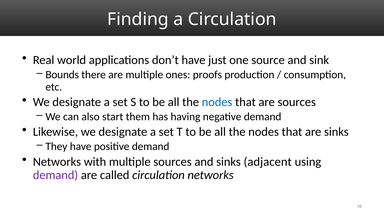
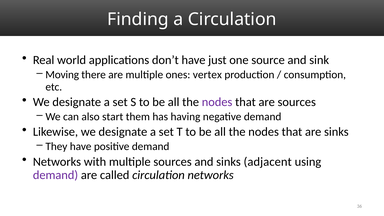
Bounds: Bounds -> Moving
proofs: proofs -> vertex
nodes at (217, 102) colour: blue -> purple
